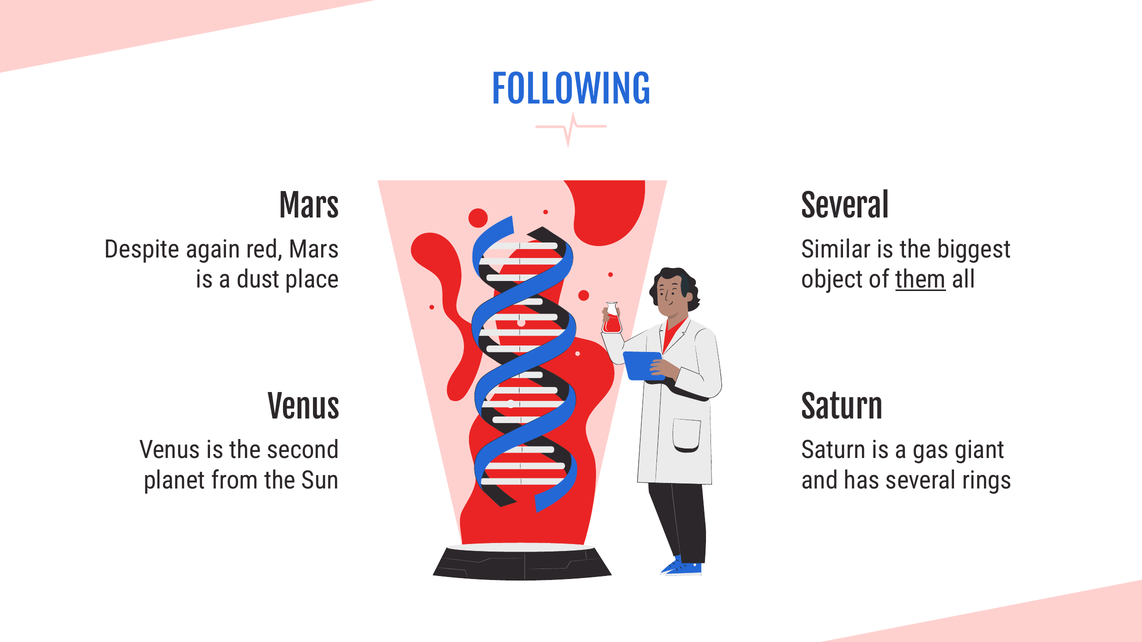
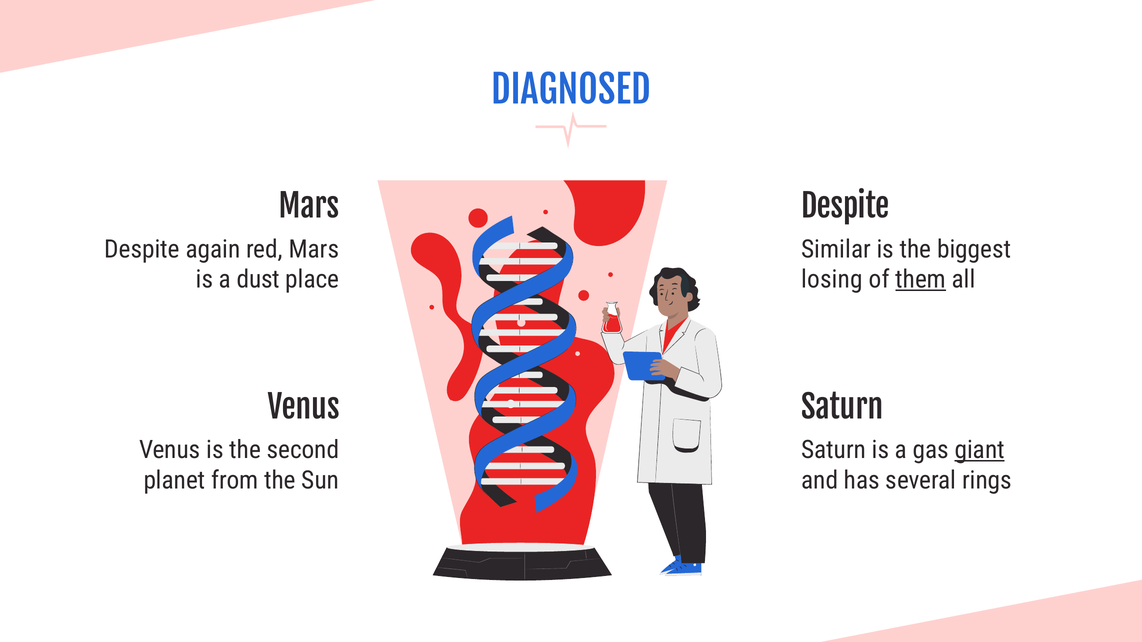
FOLLOWING: FOLLOWING -> DIAGNOSED
Several at (845, 207): Several -> Despite
object: object -> losing
giant underline: none -> present
